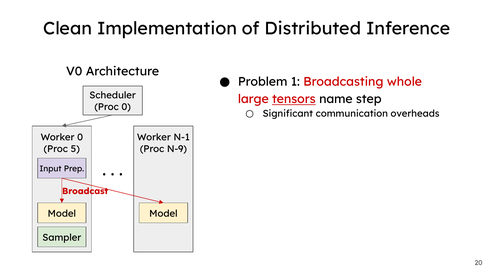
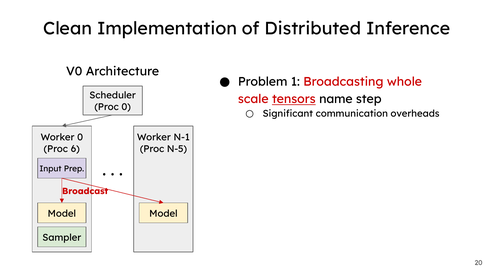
large: large -> scale
5: 5 -> 6
N-9: N-9 -> N-5
